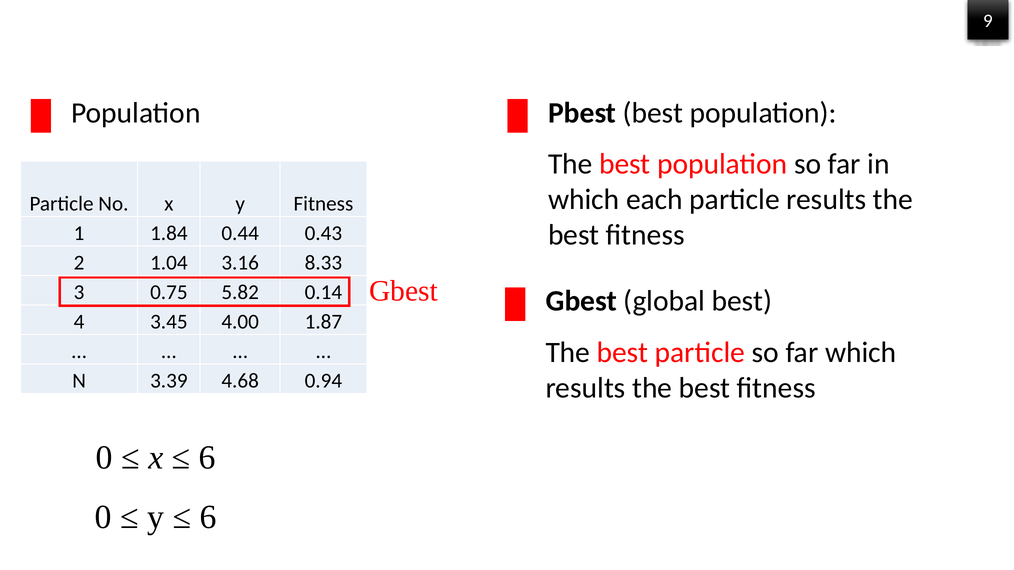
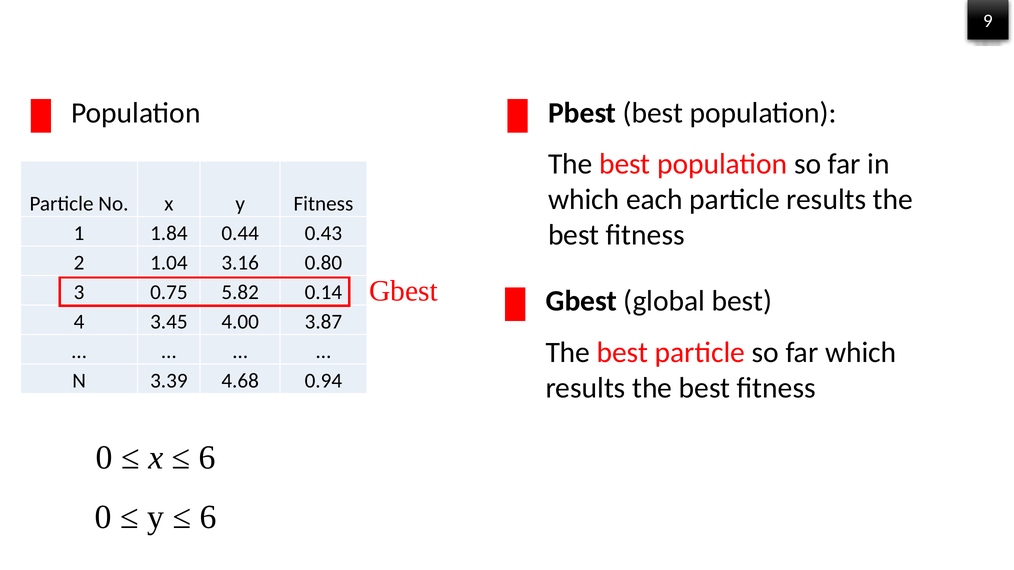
8.33: 8.33 -> 0.80
1.87: 1.87 -> 3.87
